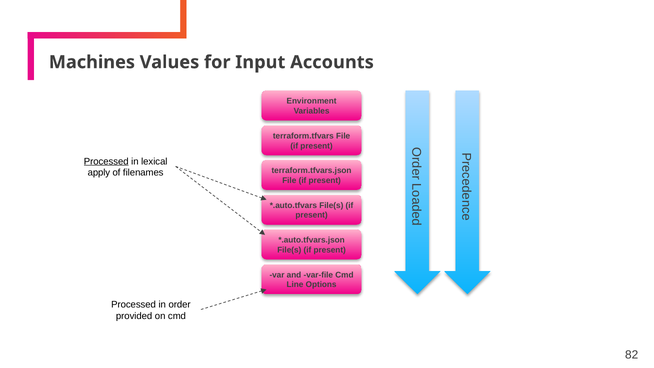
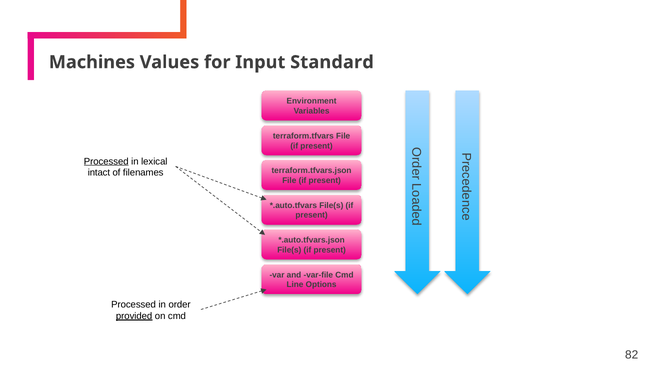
Accounts: Accounts -> Standard
apply: apply -> intact
provided underline: none -> present
